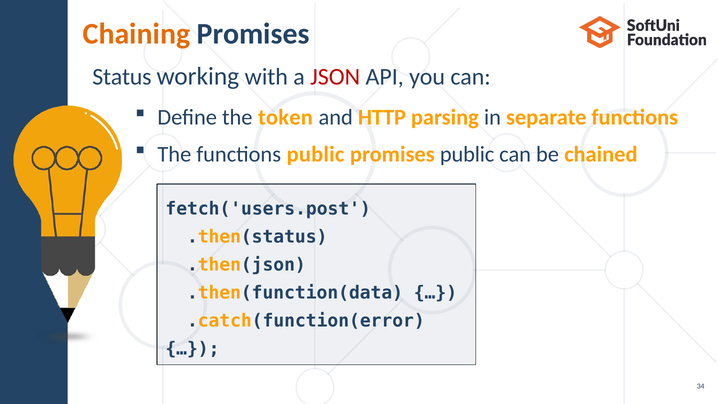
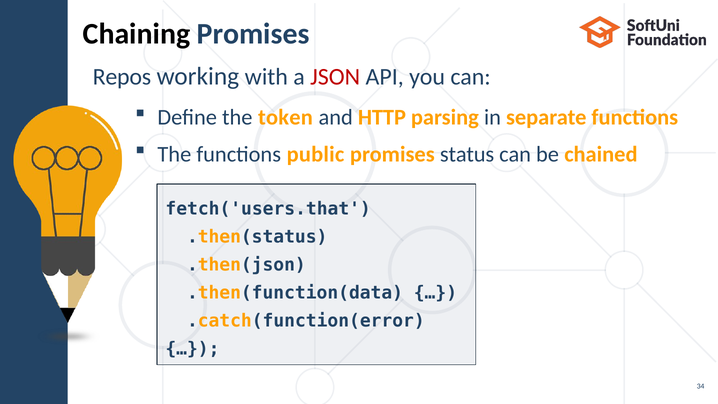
Chaining colour: orange -> black
Status: Status -> Repos
promises public: public -> status
fetch('users.post: fetch('users.post -> fetch('users.that
